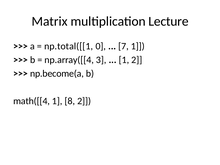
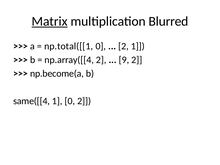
Matrix underline: none -> present
Lecture: Lecture -> Blurred
7 at (123, 46): 7 -> 2
np.array([[4 3: 3 -> 2
1 at (124, 60): 1 -> 9
math([[4: math([[4 -> same([[4
1 8: 8 -> 0
